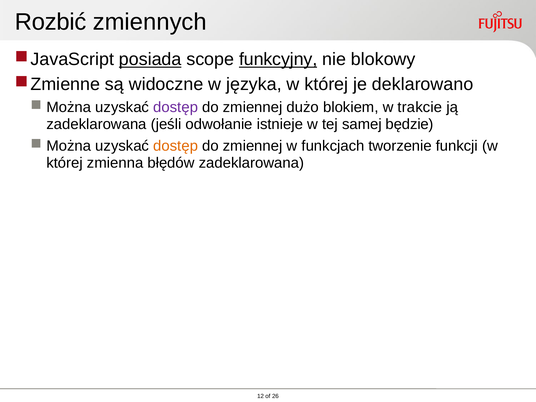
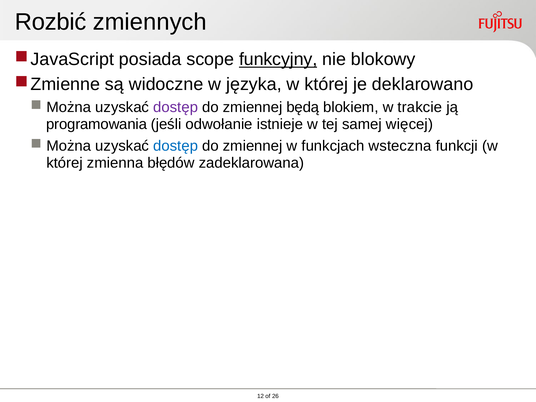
posiada underline: present -> none
dużo: dużo -> będą
zadeklarowana at (97, 124): zadeklarowana -> programowania
będzie: będzie -> więcej
dostęp at (176, 146) colour: orange -> blue
tworzenie: tworzenie -> wsteczna
